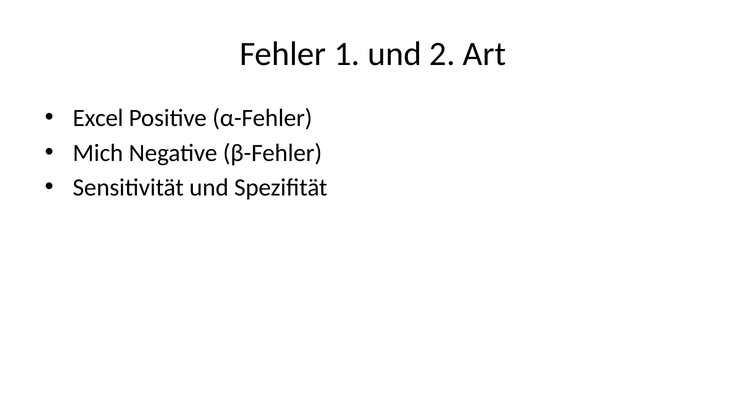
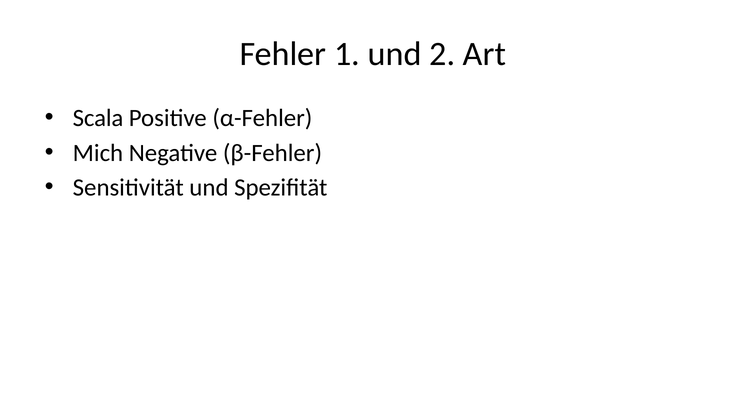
Excel: Excel -> Scala
